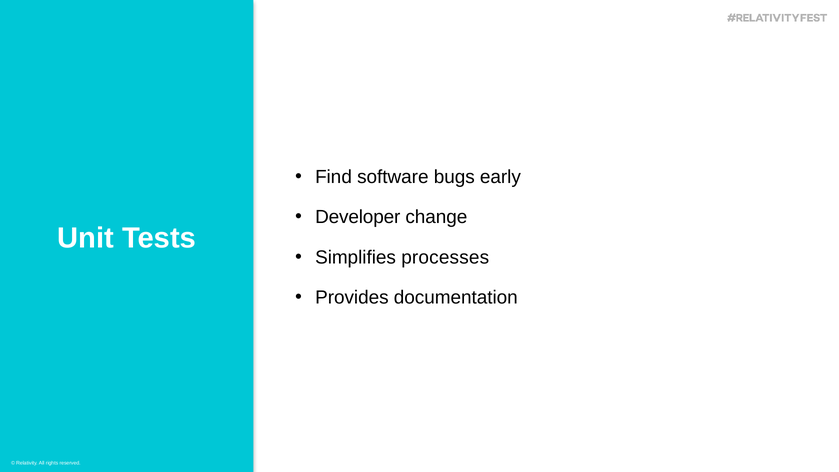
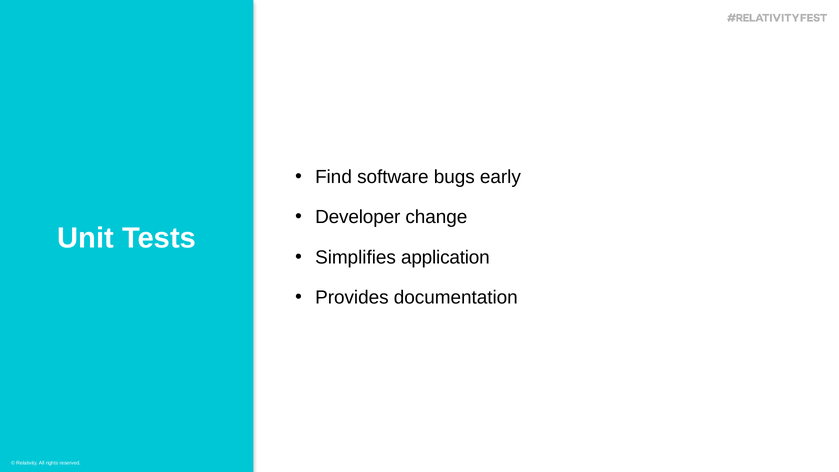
processes: processes -> application
